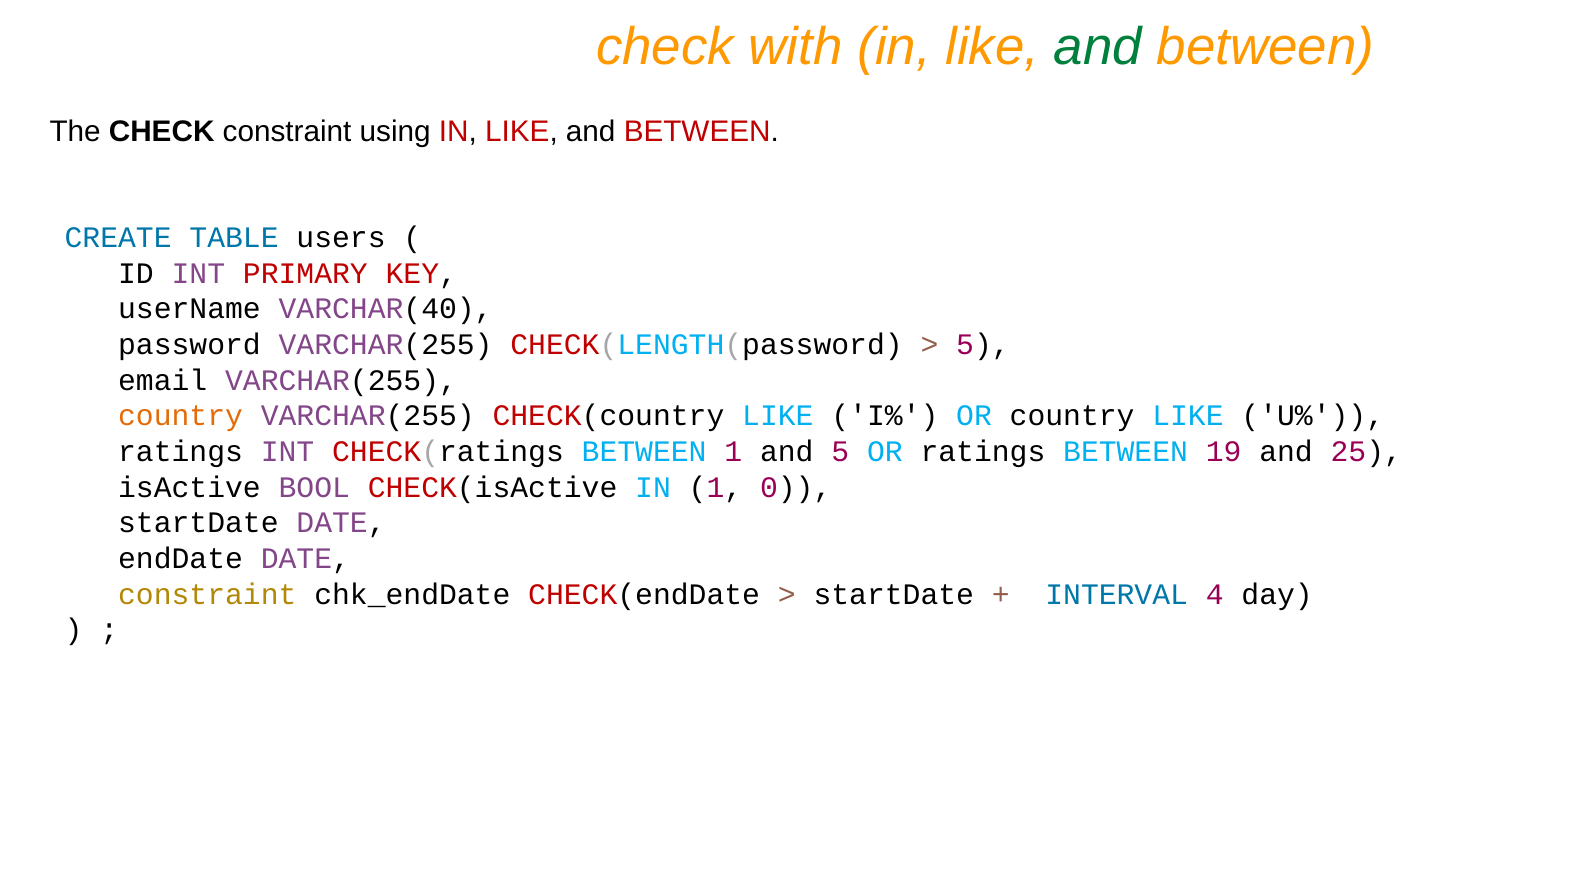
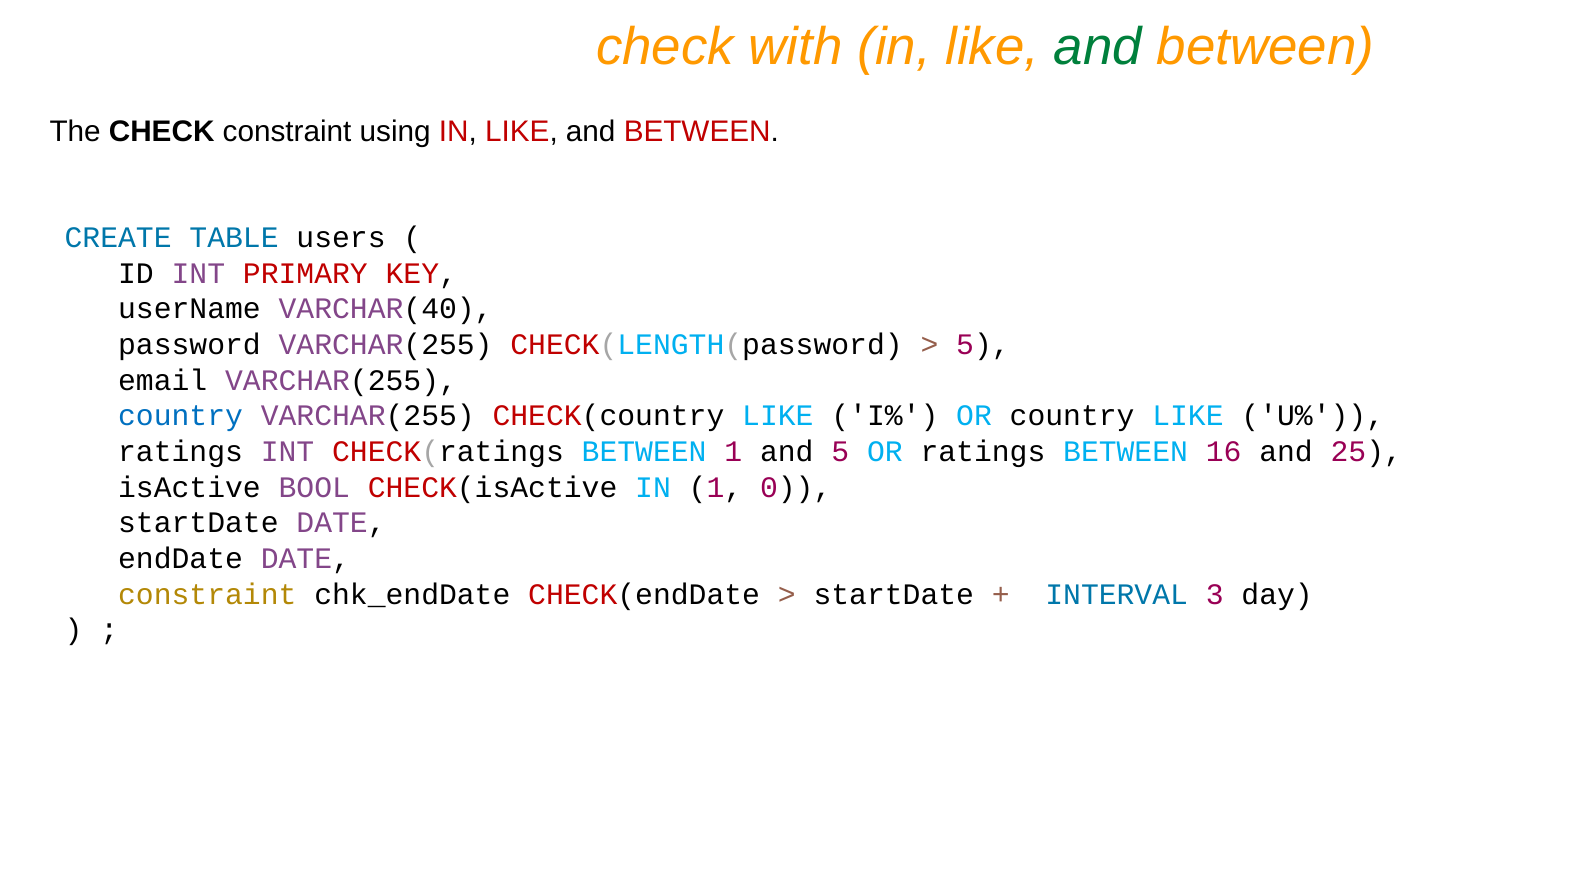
country at (181, 416) colour: orange -> blue
19: 19 -> 16
4: 4 -> 3
